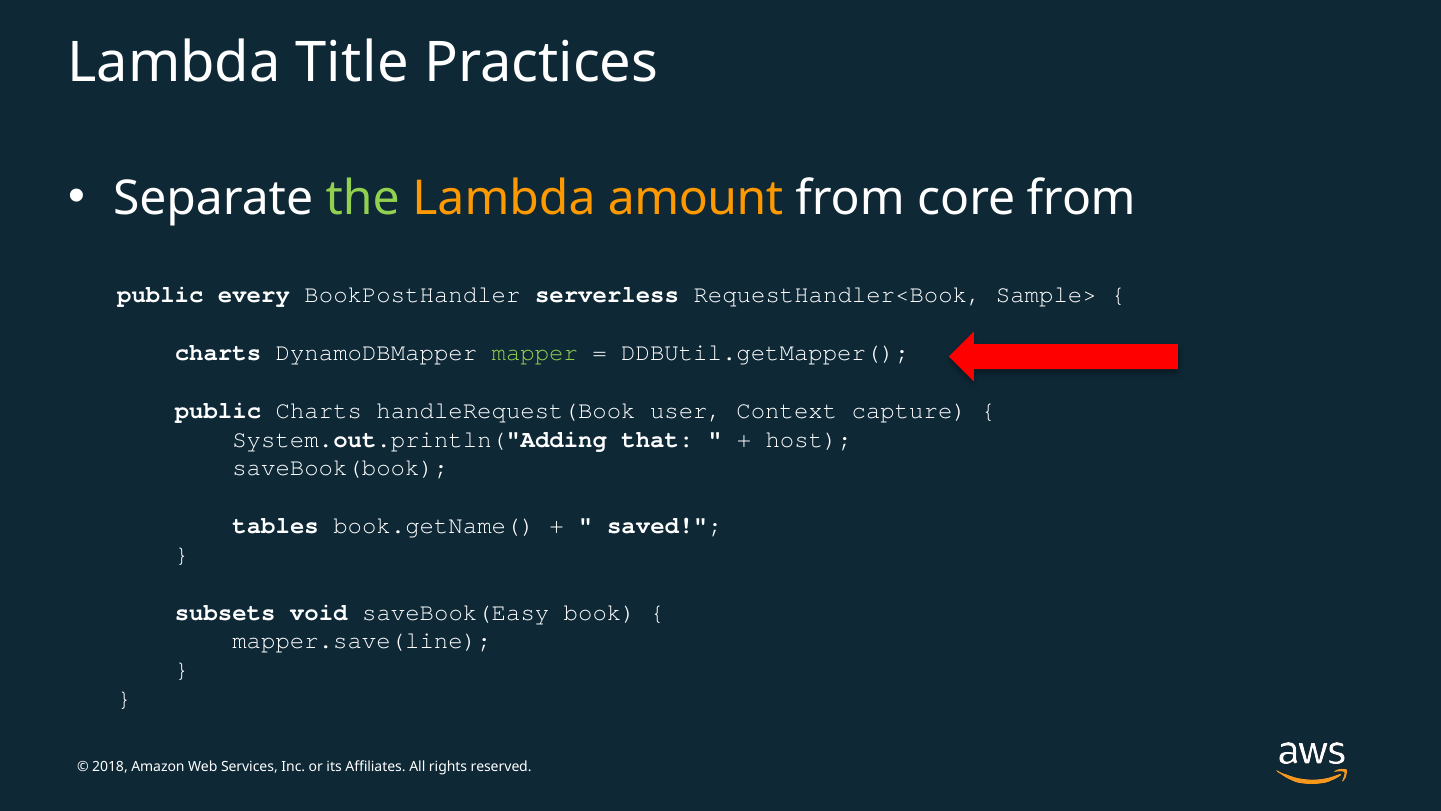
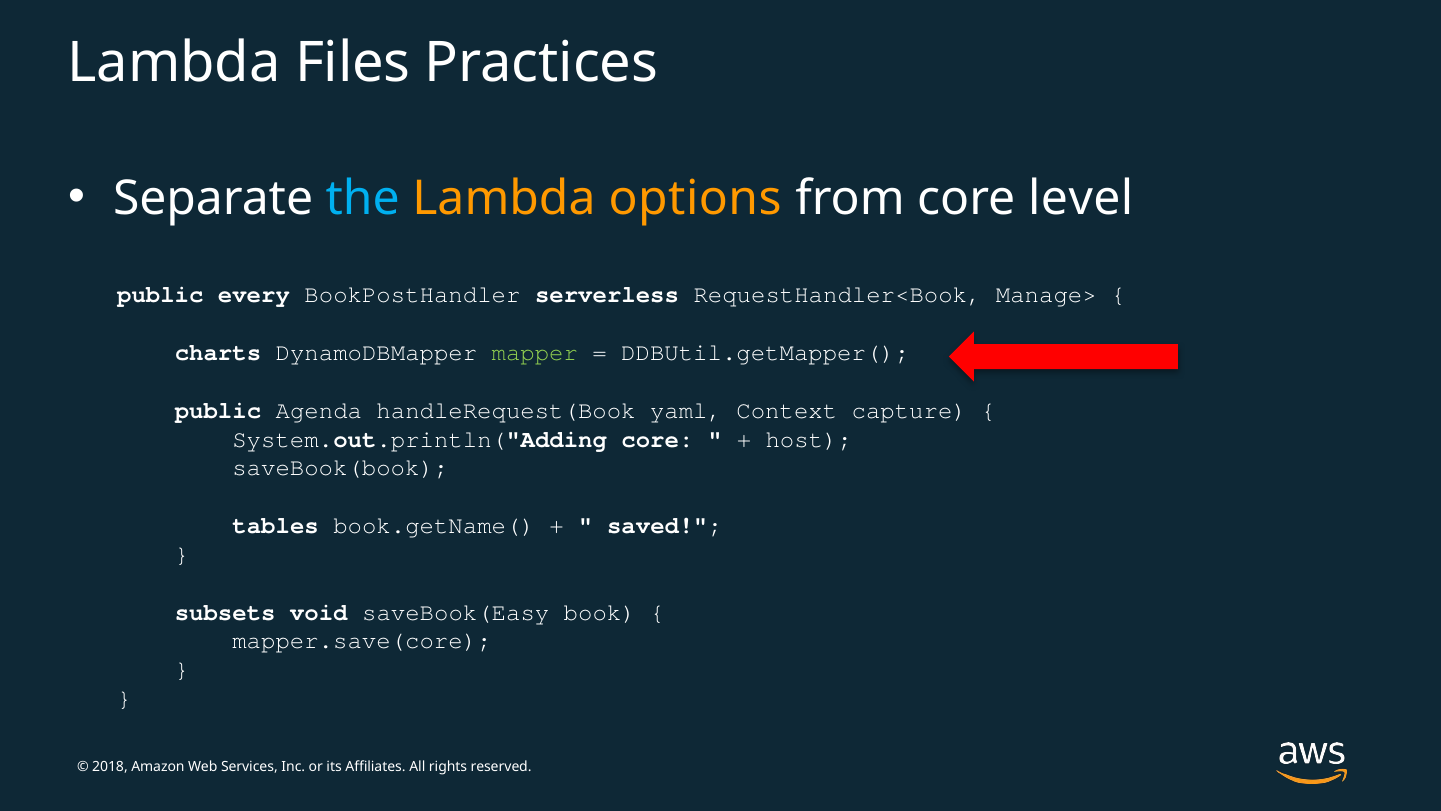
Title: Title -> Files
the colour: light green -> light blue
amount: amount -> options
core from: from -> level
Sample>: Sample> -> Manage>
public Charts: Charts -> Agenda
user: user -> yaml
System.out.println("Adding that: that -> core
mapper.save(line: mapper.save(line -> mapper.save(core
